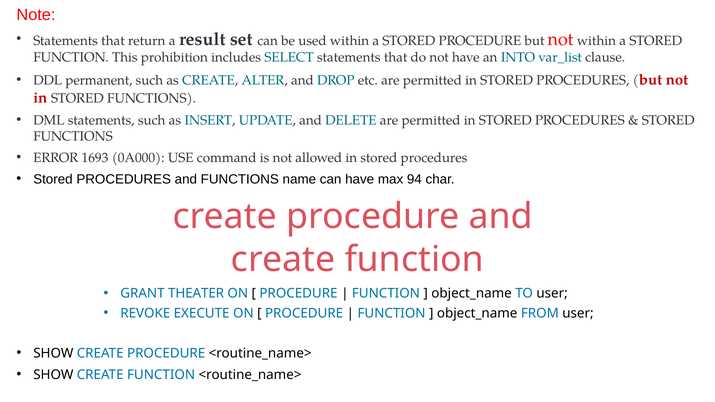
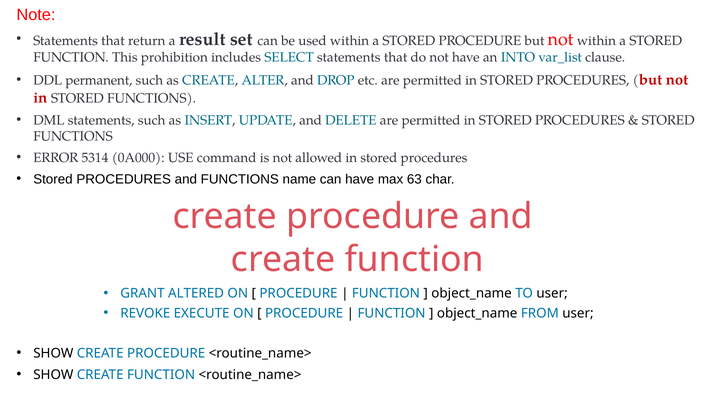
1693: 1693 -> 5314
94: 94 -> 63
THEATER: THEATER -> ALTERED
